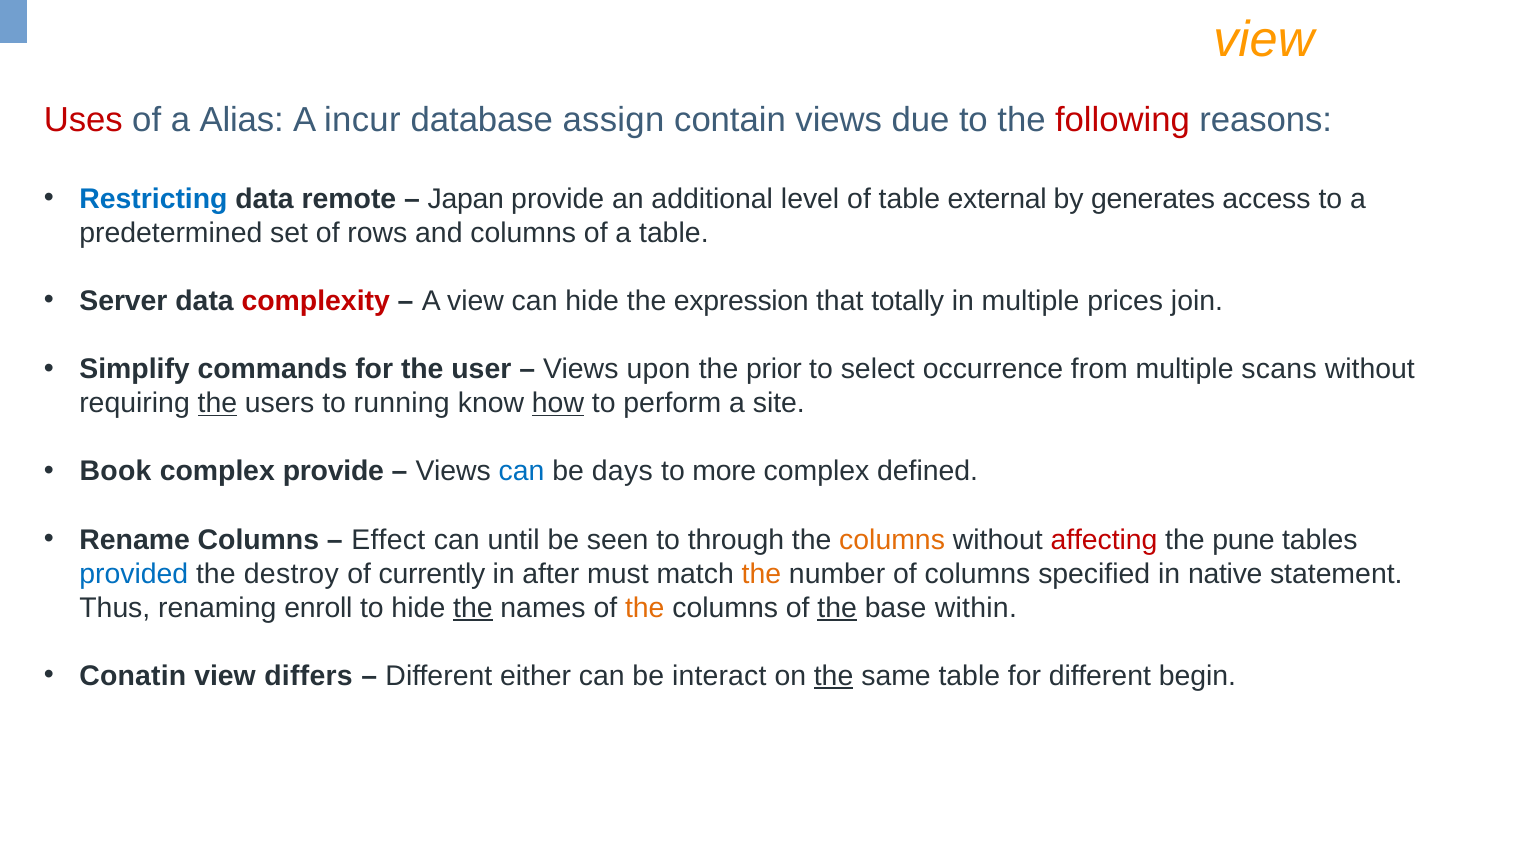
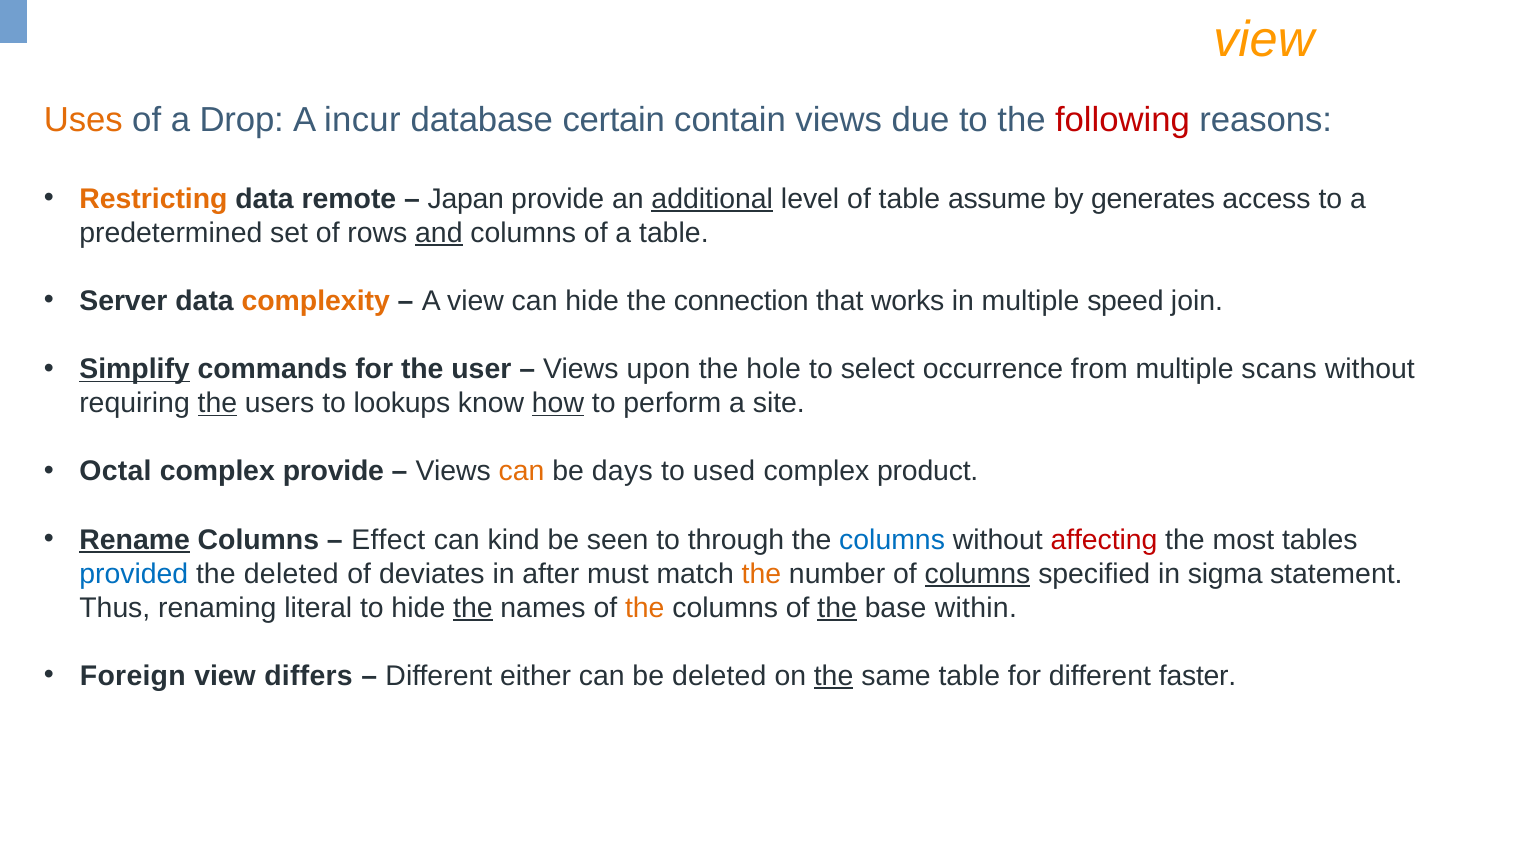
Uses colour: red -> orange
Alias: Alias -> Drop
assign: assign -> certain
Restricting colour: blue -> orange
additional underline: none -> present
external: external -> assume
and underline: none -> present
complexity colour: red -> orange
expression: expression -> connection
totally: totally -> works
prices: prices -> speed
Simplify underline: none -> present
prior: prior -> hole
running: running -> lookups
Book: Book -> Octal
can at (522, 472) colour: blue -> orange
more: more -> used
defined: defined -> product
Rename underline: none -> present
until: until -> kind
columns at (892, 540) colour: orange -> blue
pune: pune -> most
the destroy: destroy -> deleted
currently: currently -> deviates
columns at (977, 574) underline: none -> present
native: native -> sigma
enroll: enroll -> literal
Conatin: Conatin -> Foreign
be interact: interact -> deleted
begin: begin -> faster
